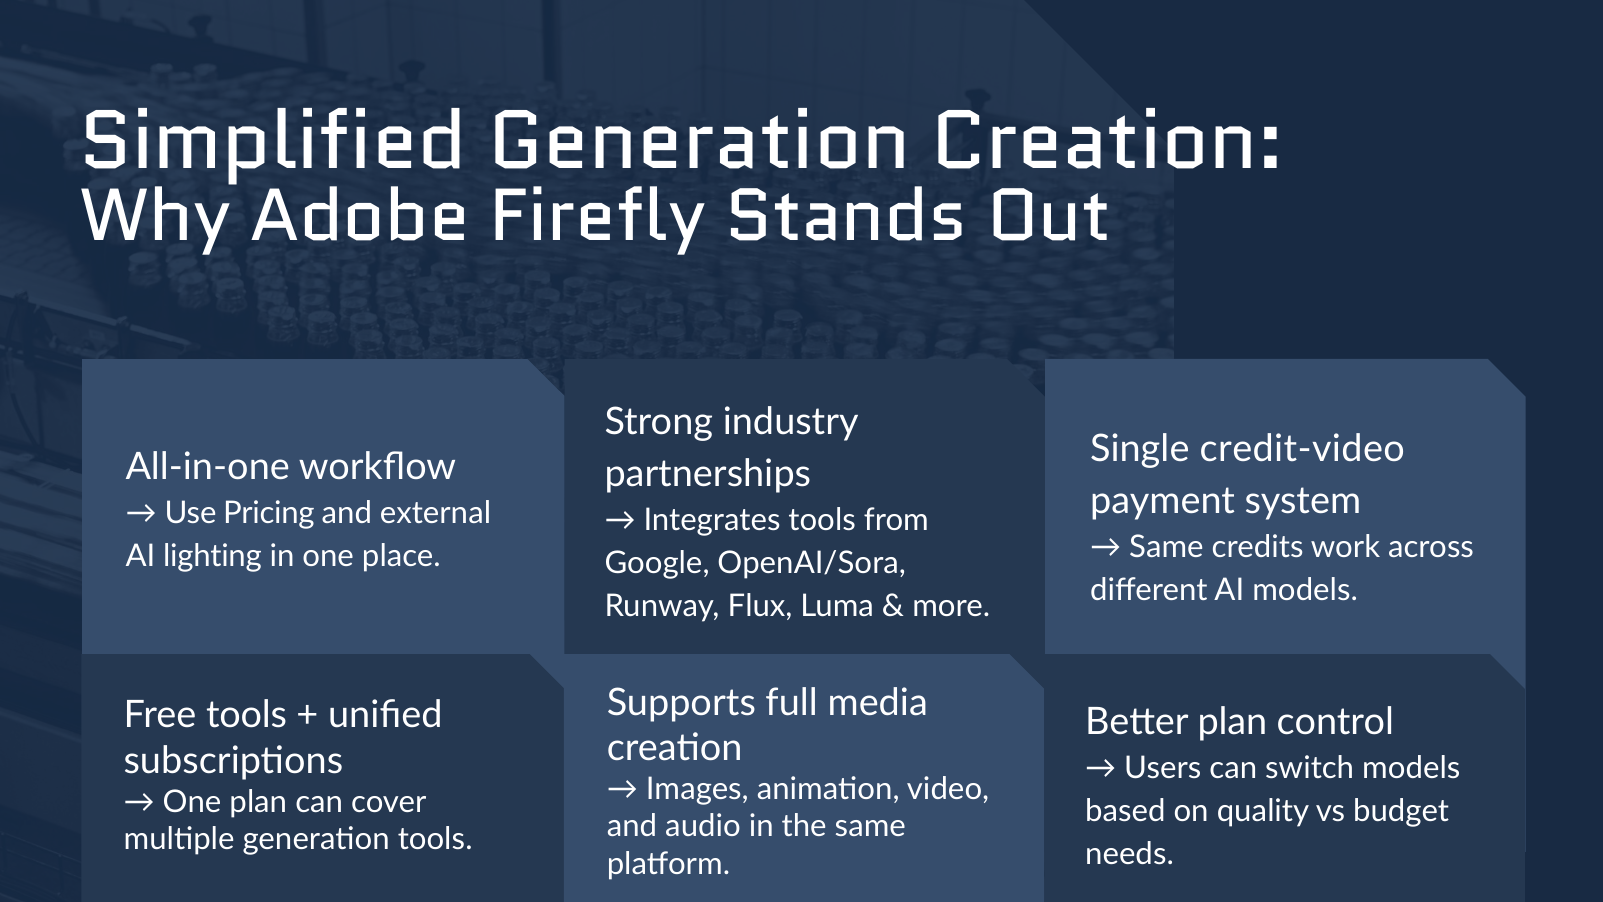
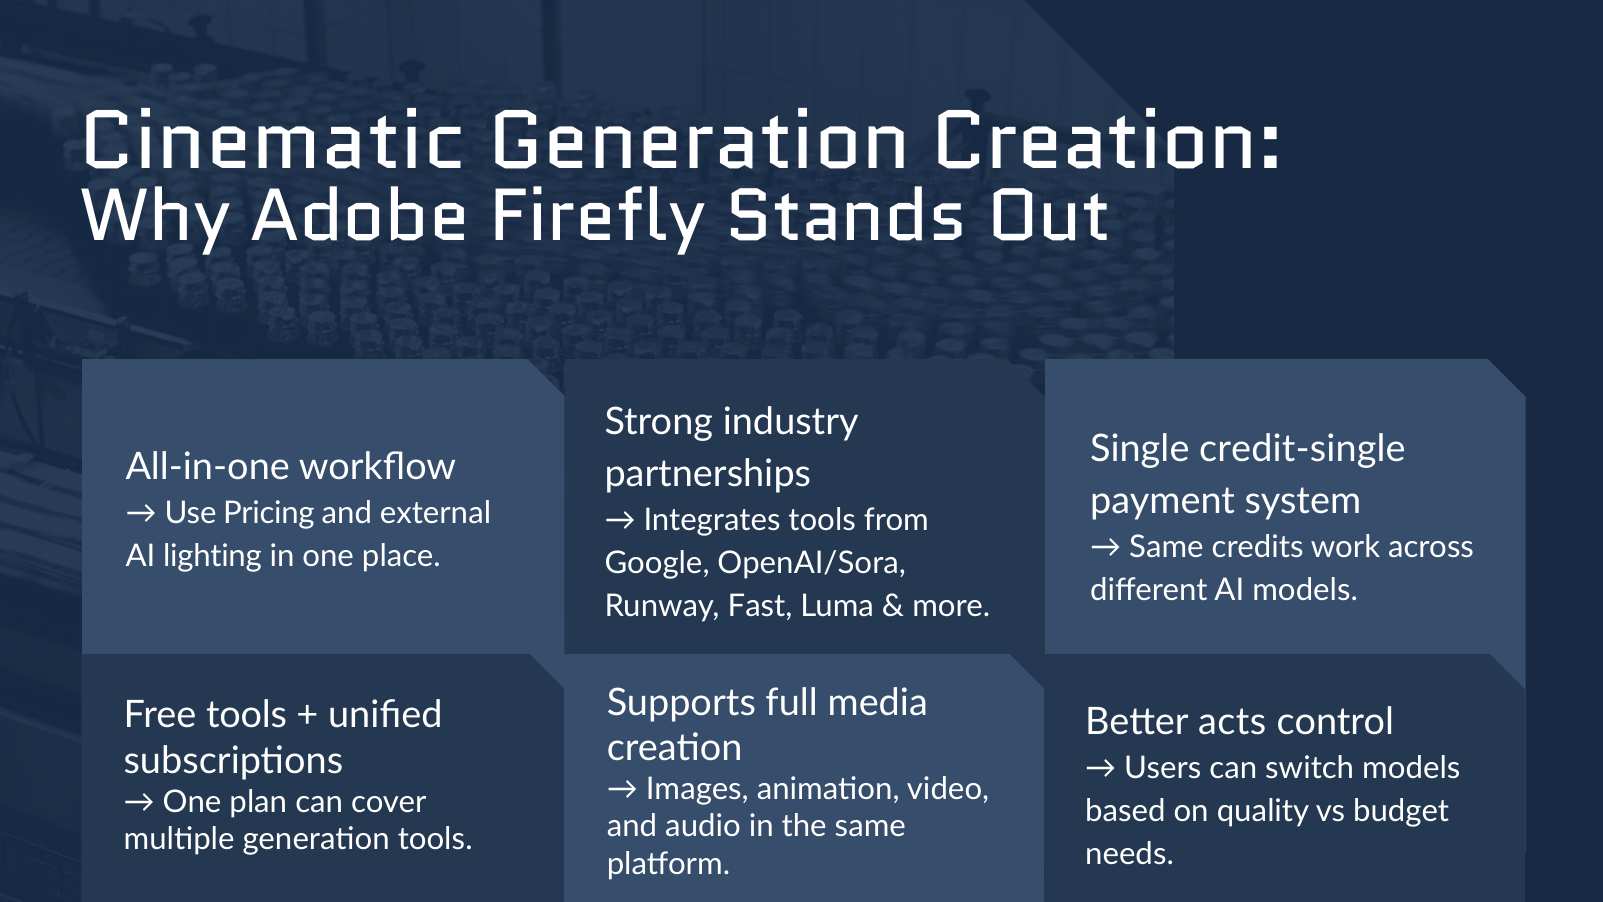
Simplified: Simplified -> Cinematic
credit-video: credit-video -> credit-single
Flux: Flux -> Fast
Better plan: plan -> acts
